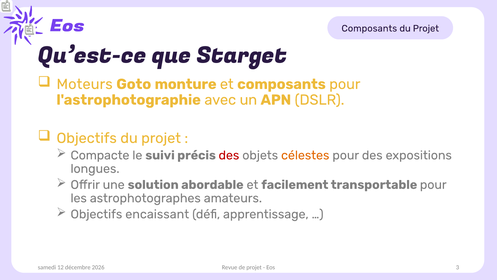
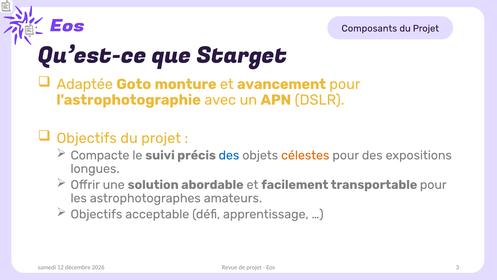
Moteurs: Moteurs -> Adaptée
et composants: composants -> avancement
des at (229, 155) colour: red -> blue
encaissant: encaissant -> acceptable
